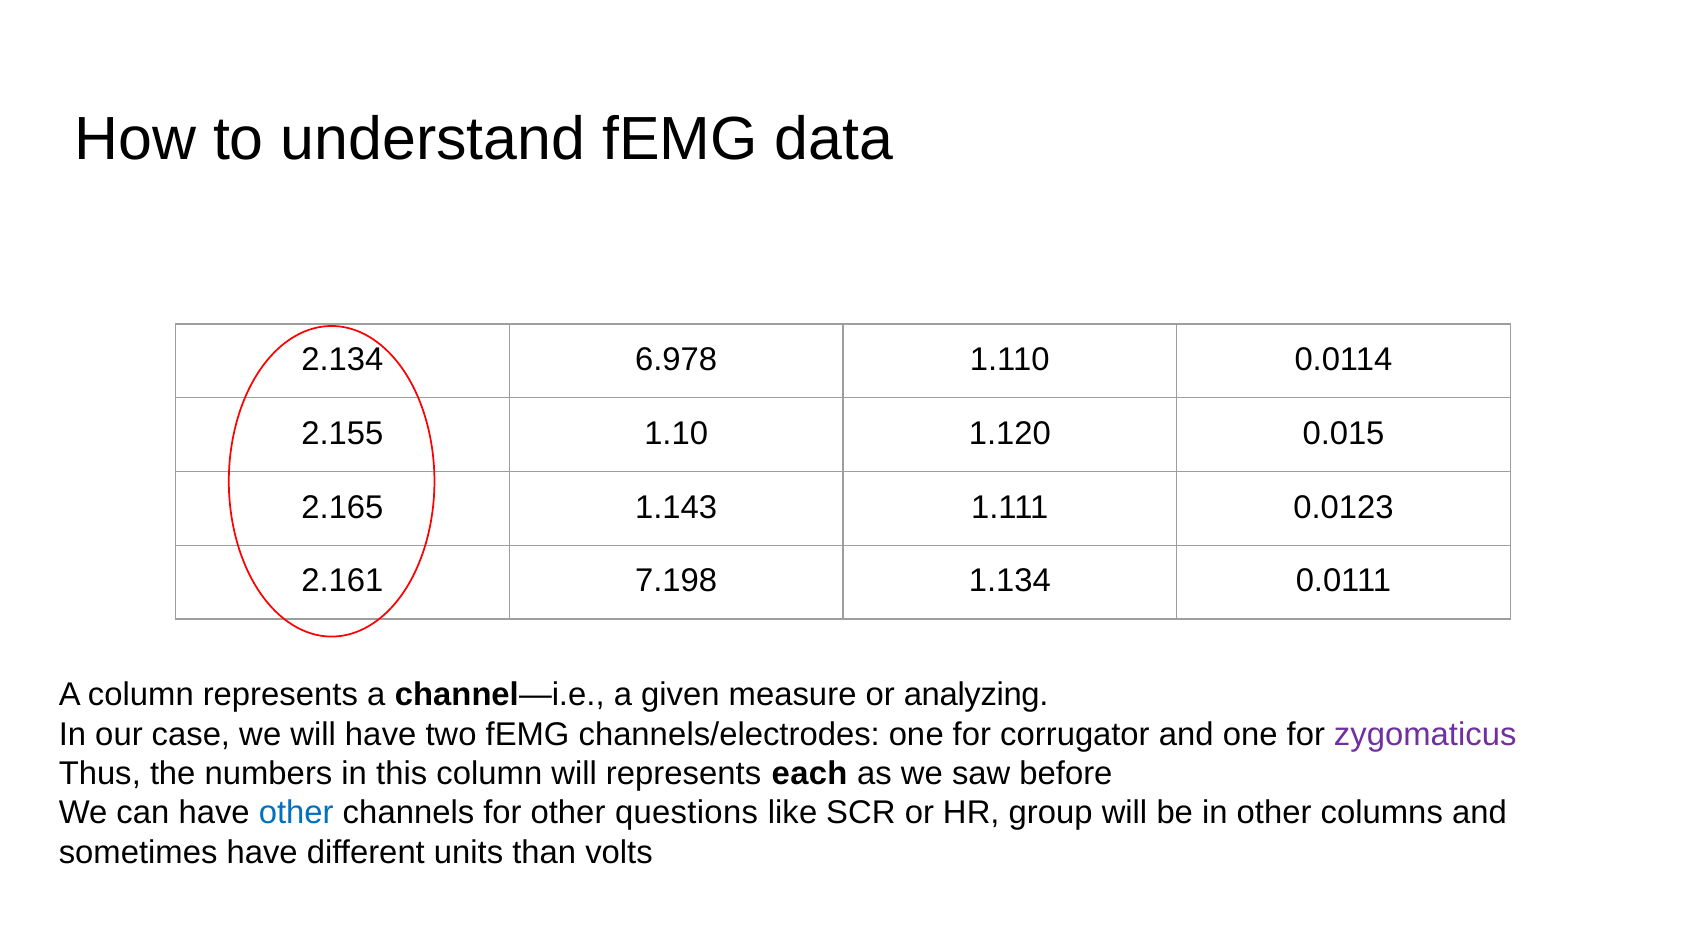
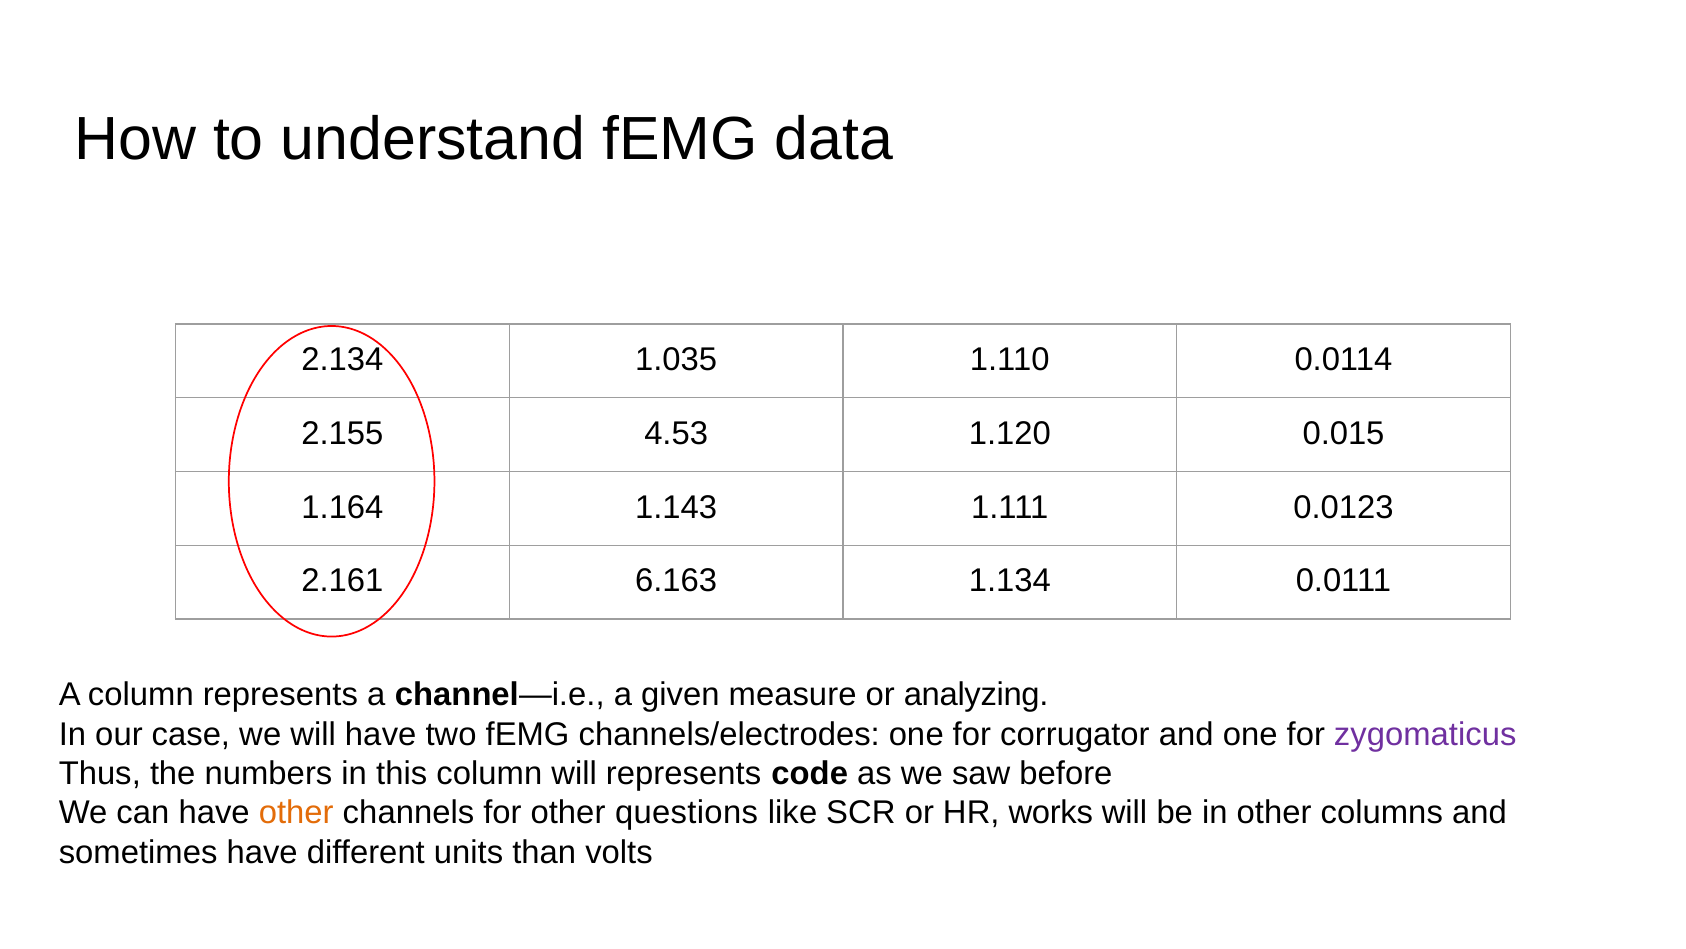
6.978: 6.978 -> 1.035
1.10: 1.10 -> 4.53
2.165: 2.165 -> 1.164
7.198: 7.198 -> 6.163
each: each -> code
other at (296, 812) colour: blue -> orange
group: group -> works
